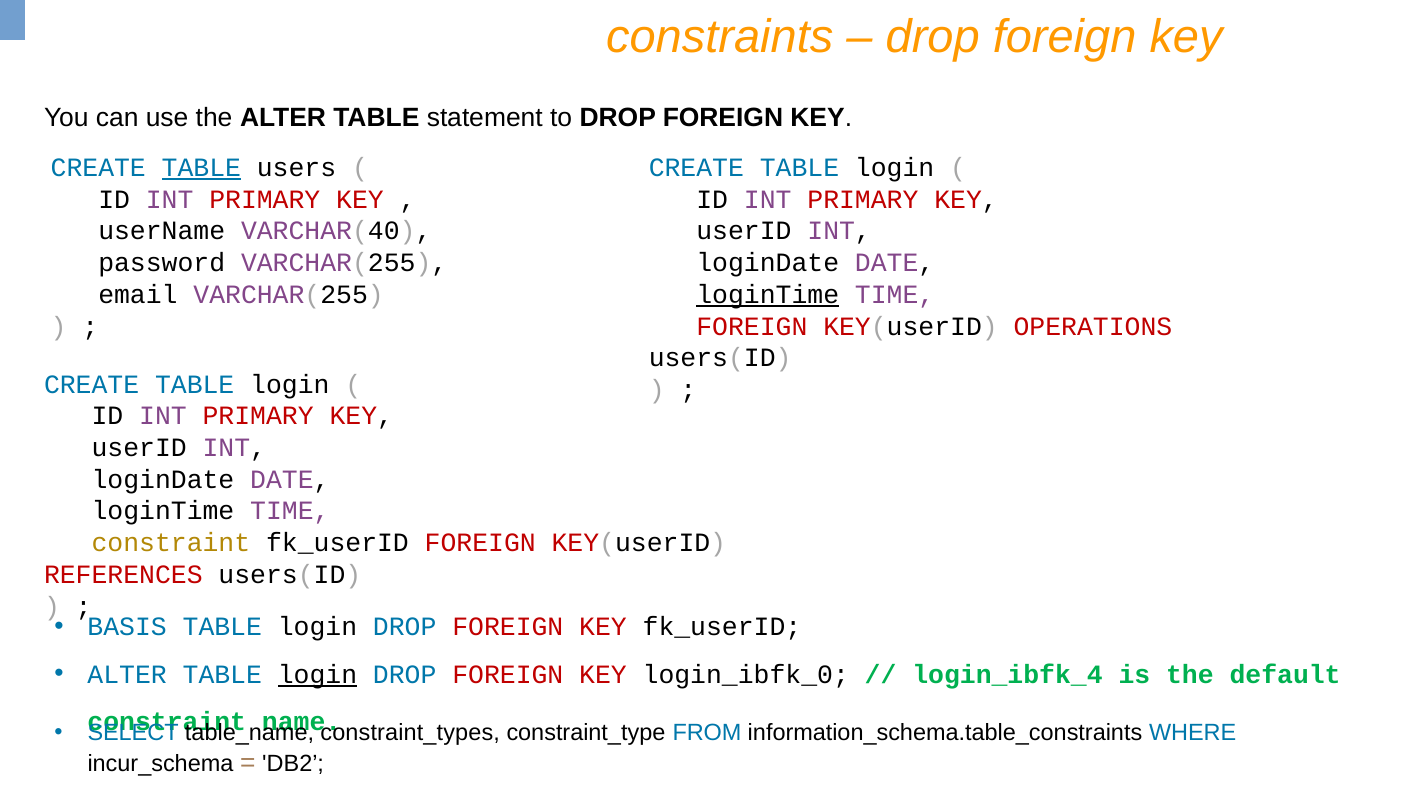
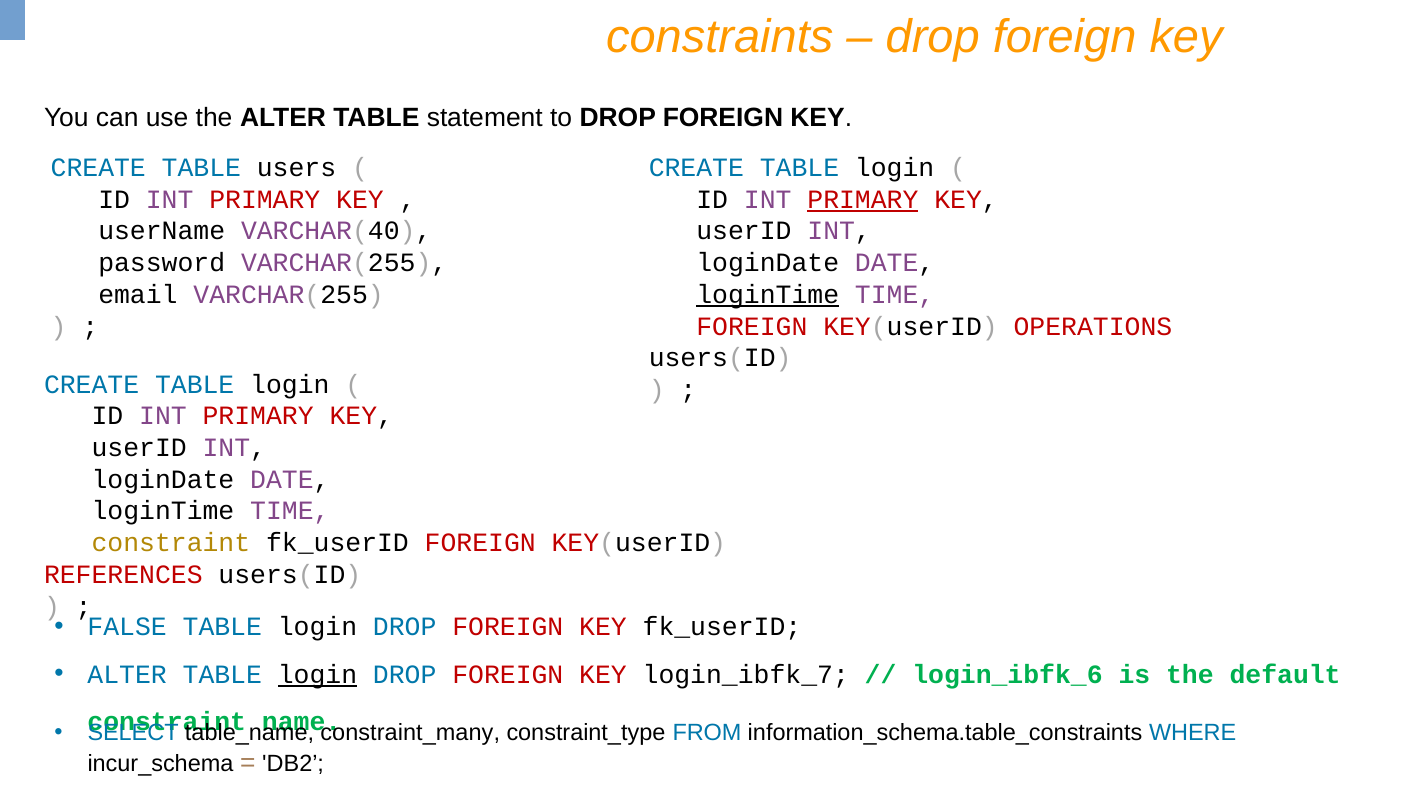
TABLE at (201, 168) underline: present -> none
PRIMARY at (863, 200) underline: none -> present
BASIS: BASIS -> FALSE
login_ibfk_0: login_ibfk_0 -> login_ibfk_7
login_ibfk_4: login_ibfk_4 -> login_ibfk_6
constraint_types: constraint_types -> constraint_many
